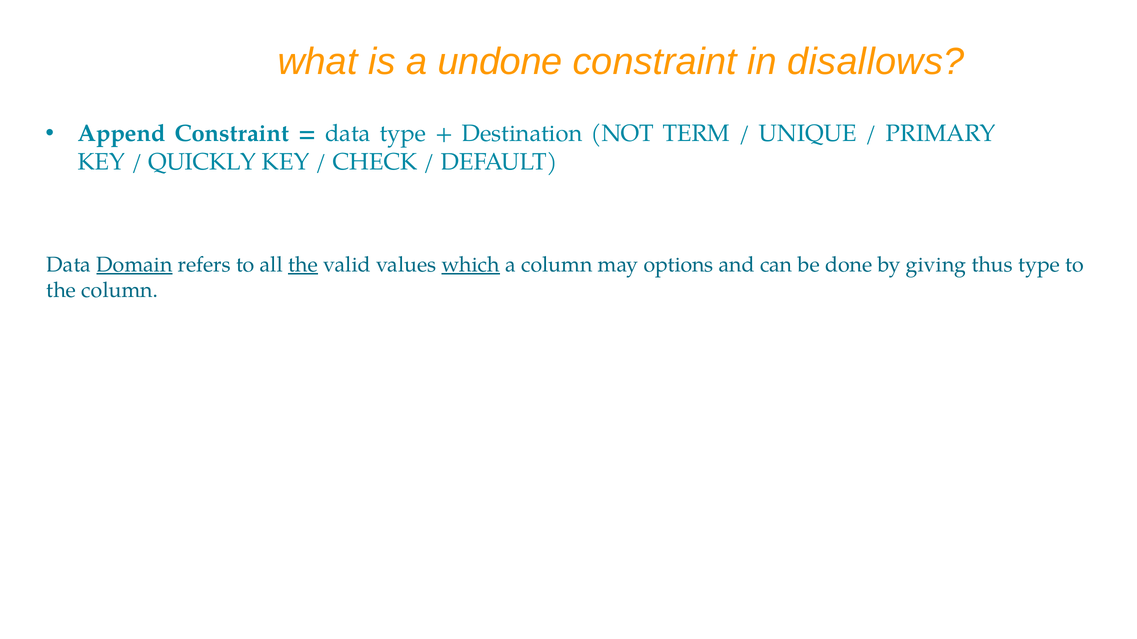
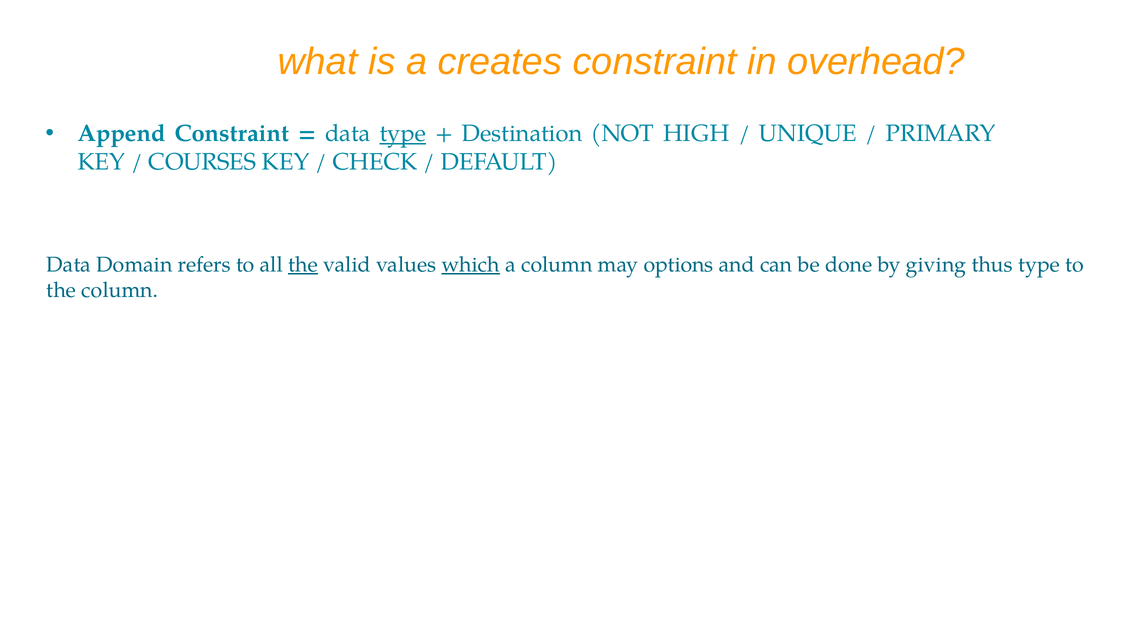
undone: undone -> creates
disallows: disallows -> overhead
type at (403, 134) underline: none -> present
TERM: TERM -> HIGH
QUICKLY: QUICKLY -> COURSES
Domain underline: present -> none
